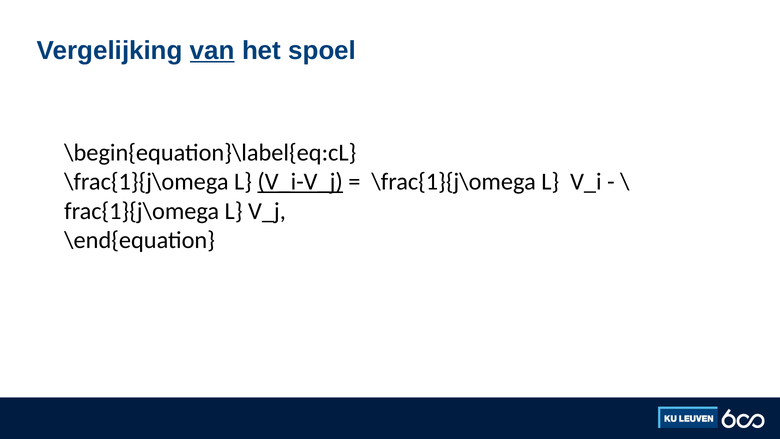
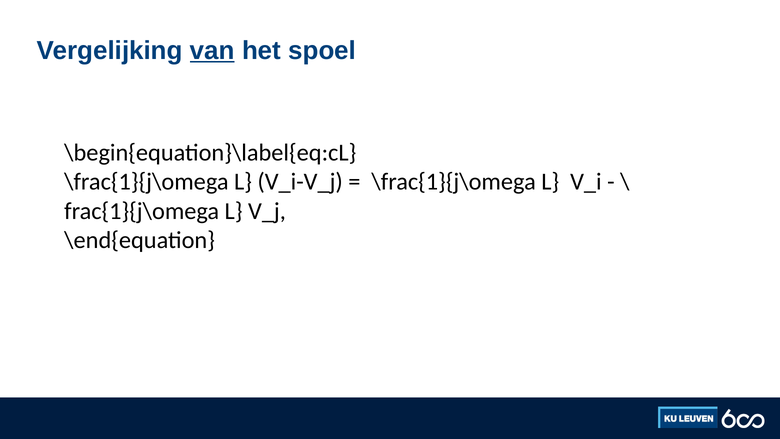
V_i-V_j underline: present -> none
